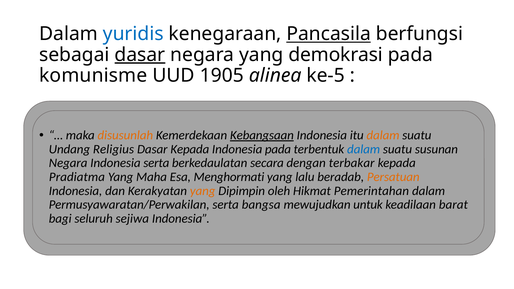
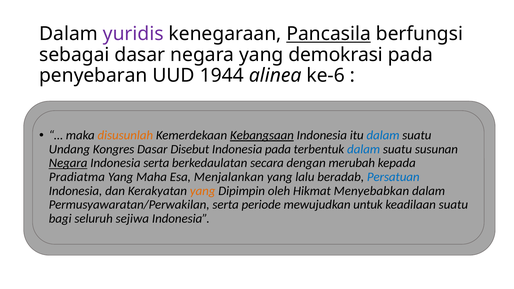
yuridis colour: blue -> purple
dasar at (140, 55) underline: present -> none
komunisme: komunisme -> penyebaran
1905: 1905 -> 1944
ke-5: ke-5 -> ke-6
dalam at (383, 135) colour: orange -> blue
Religius: Religius -> Kongres
Dasar Kepada: Kepada -> Disebut
Negara at (68, 163) underline: none -> present
terbakar: terbakar -> merubah
Menghormati: Menghormati -> Menjalankan
Persatuan colour: orange -> blue
Pemerintahan: Pemerintahan -> Menyebabkan
bangsa: bangsa -> periode
keadilaan barat: barat -> suatu
